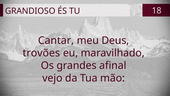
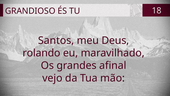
Cantar: Cantar -> Santos
trovões: trovões -> rolando
